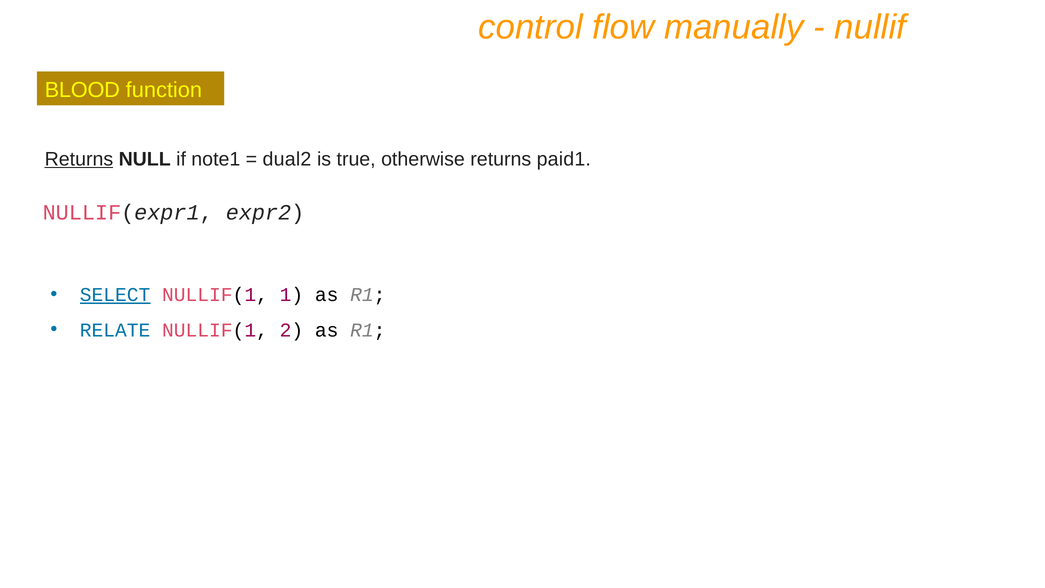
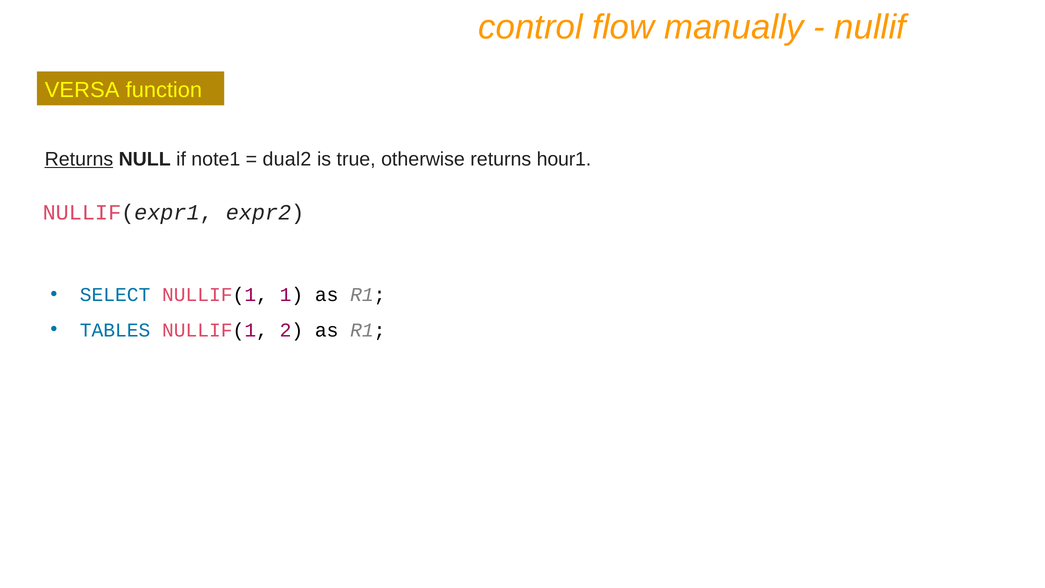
BLOOD: BLOOD -> VERSA
paid1: paid1 -> hour1
SELECT underline: present -> none
RELATE: RELATE -> TABLES
